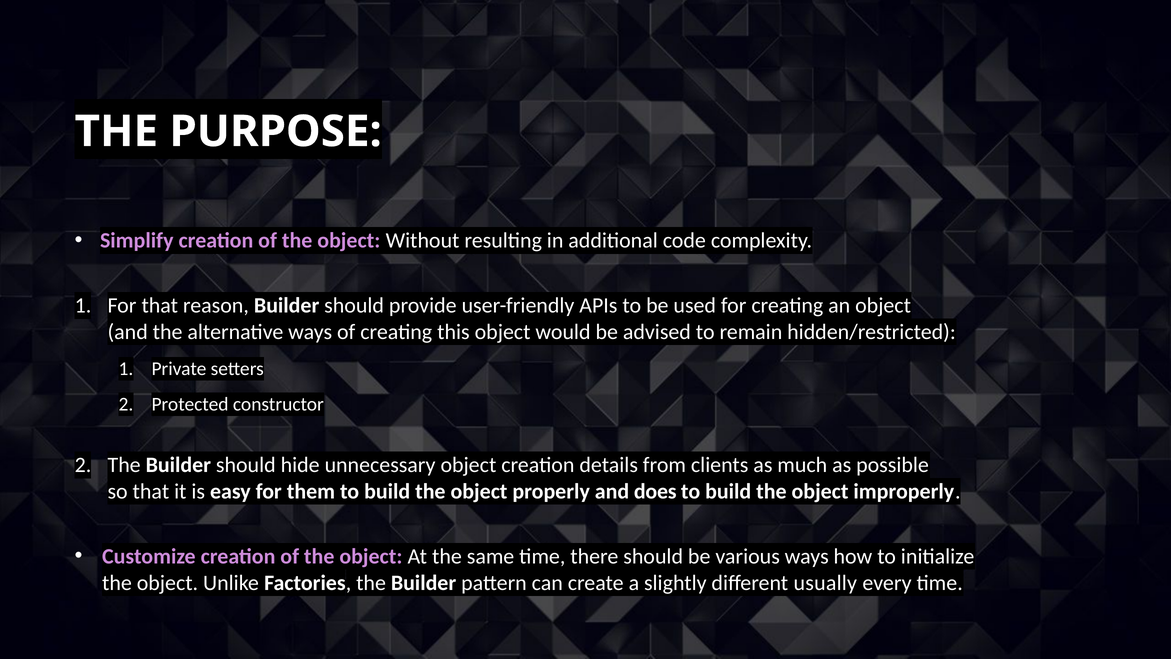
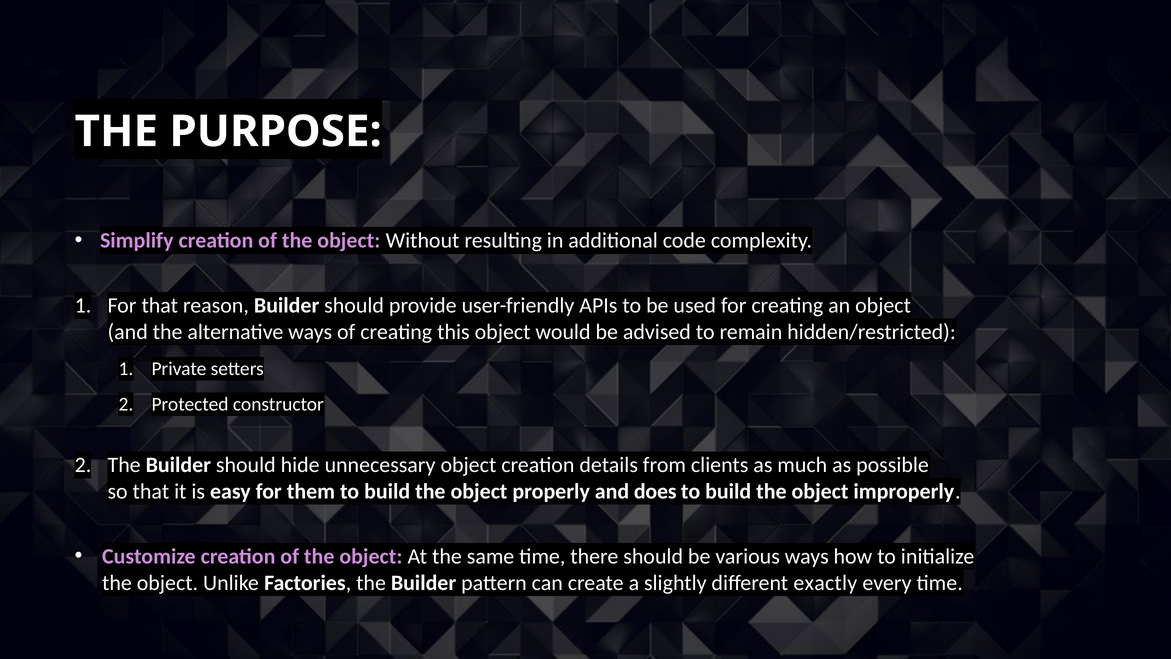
usually: usually -> exactly
